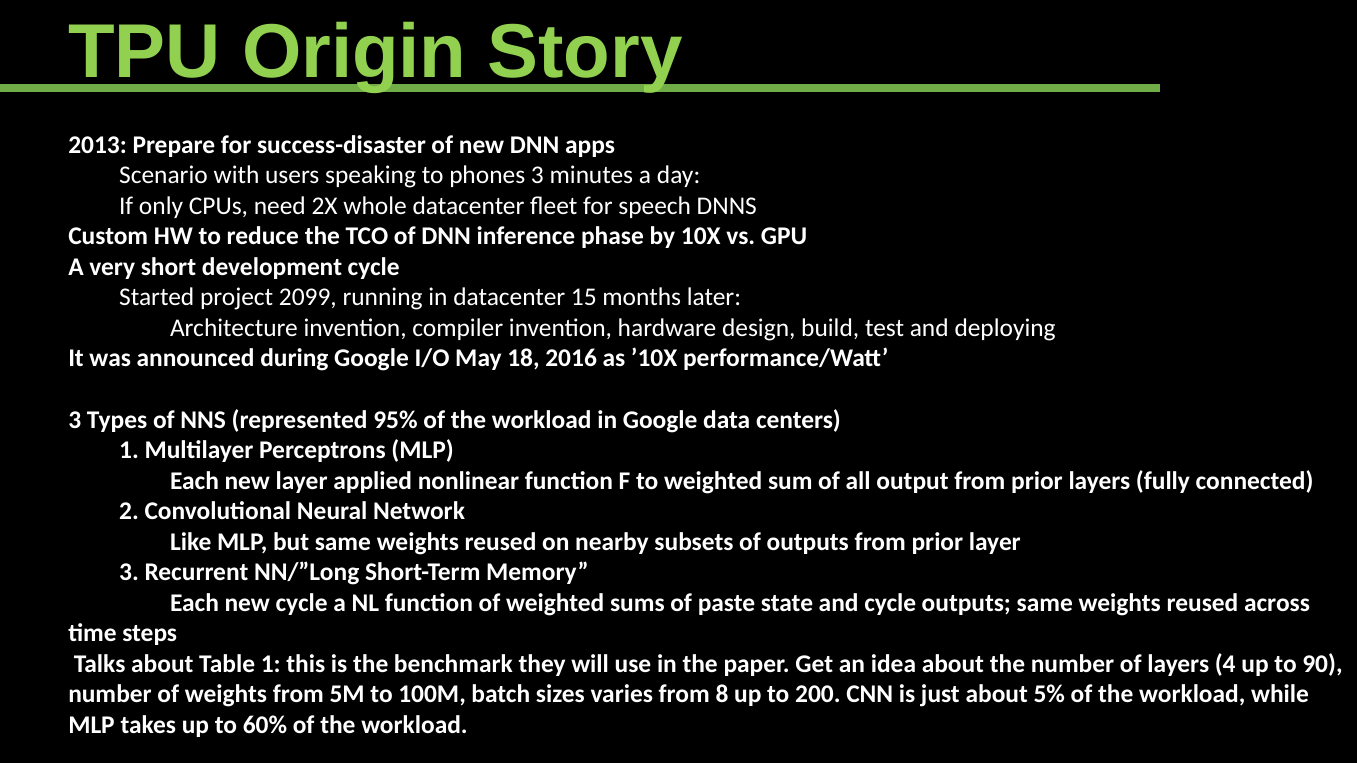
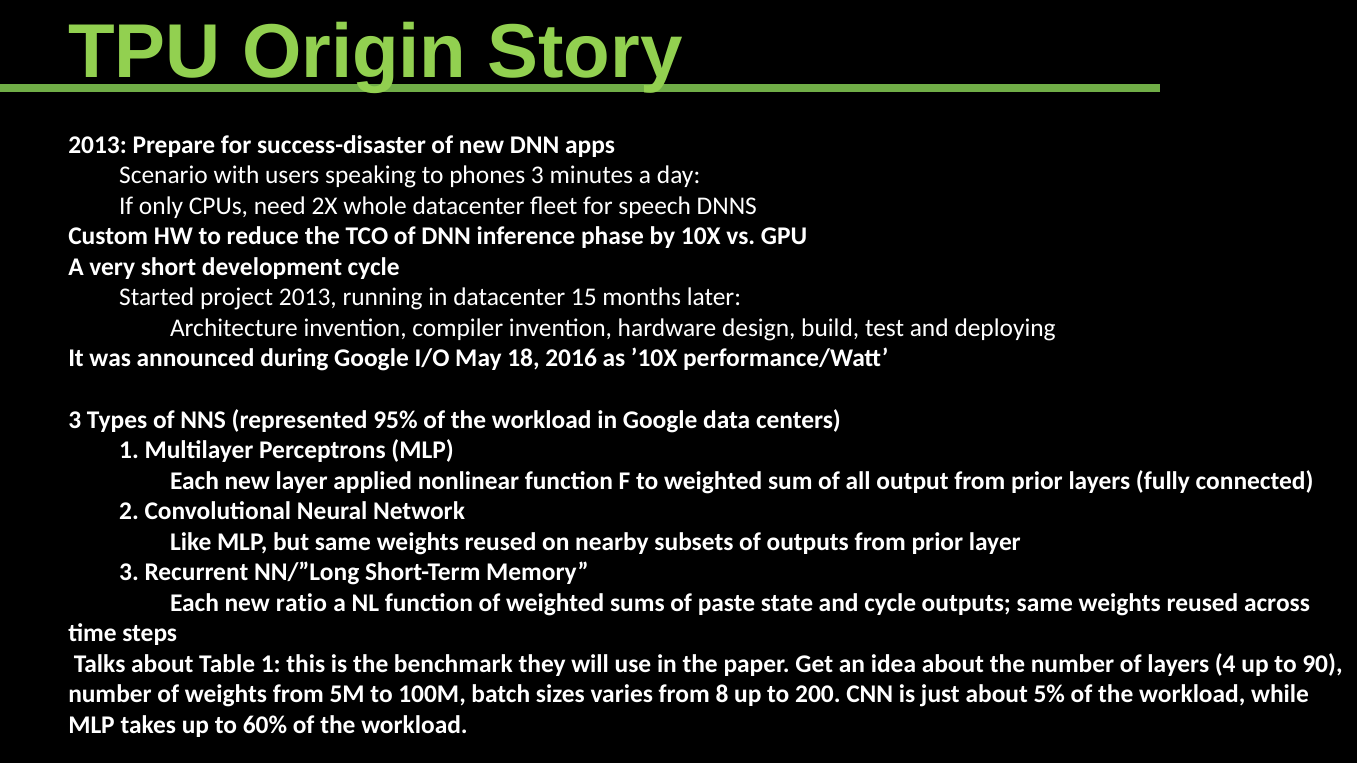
project 2099: 2099 -> 2013
new cycle: cycle -> ratio
